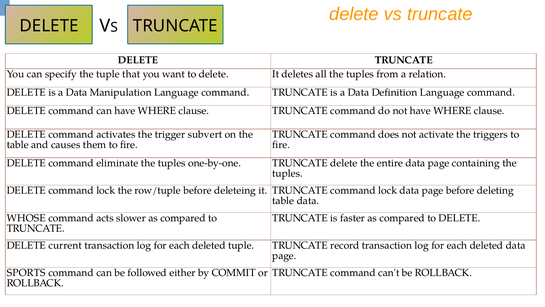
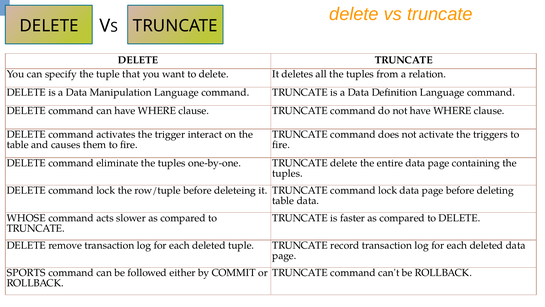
subvert: subvert -> interact
current: current -> remove
